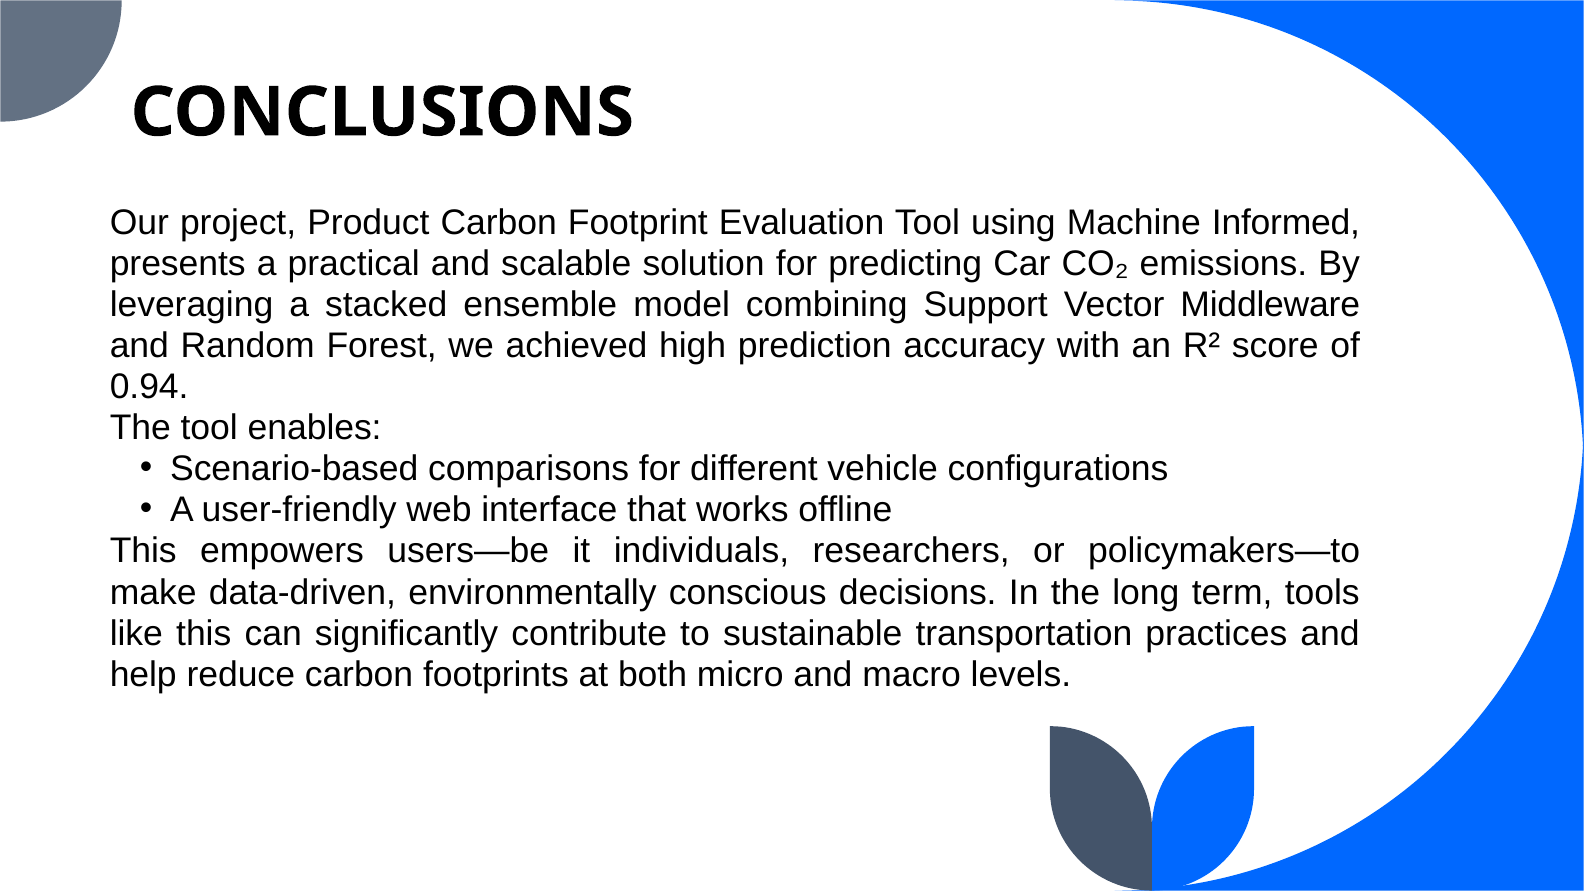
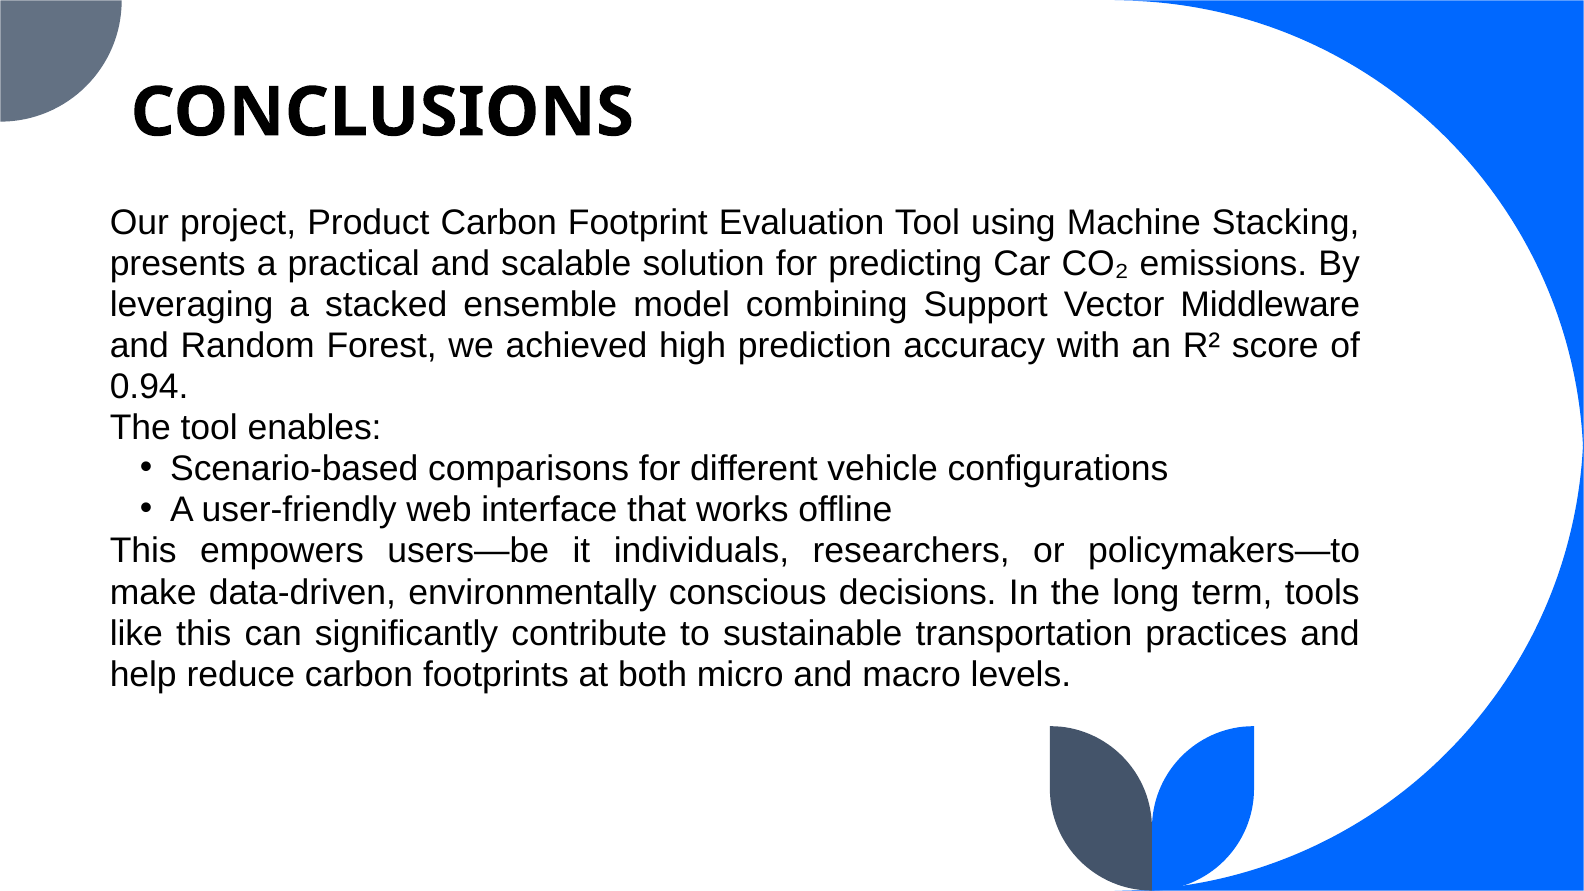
Informed: Informed -> Stacking
